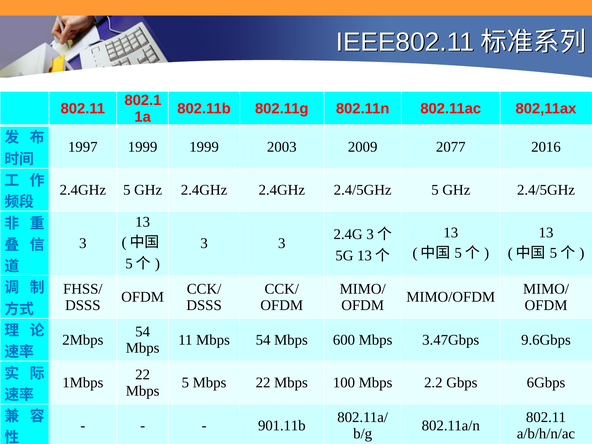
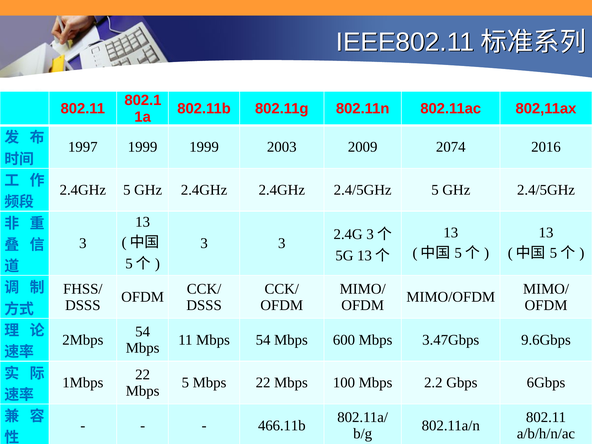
2077: 2077 -> 2074
901.11b: 901.11b -> 466.11b
